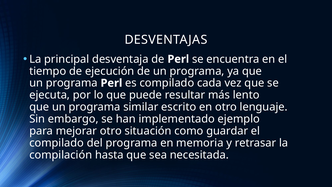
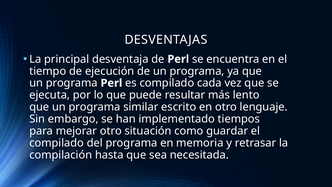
ejemplo: ejemplo -> tiempos
